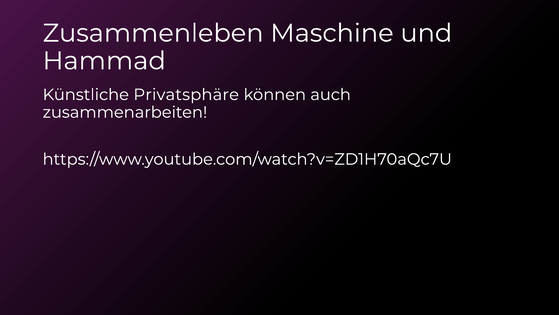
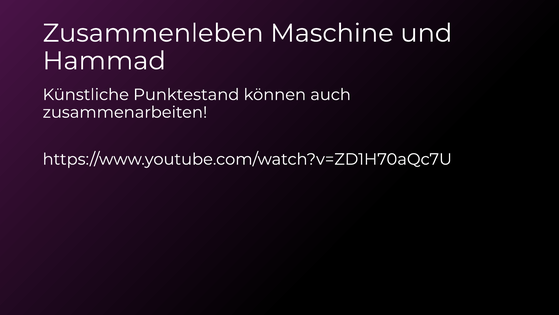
Privatsphäre: Privatsphäre -> Punktestand
